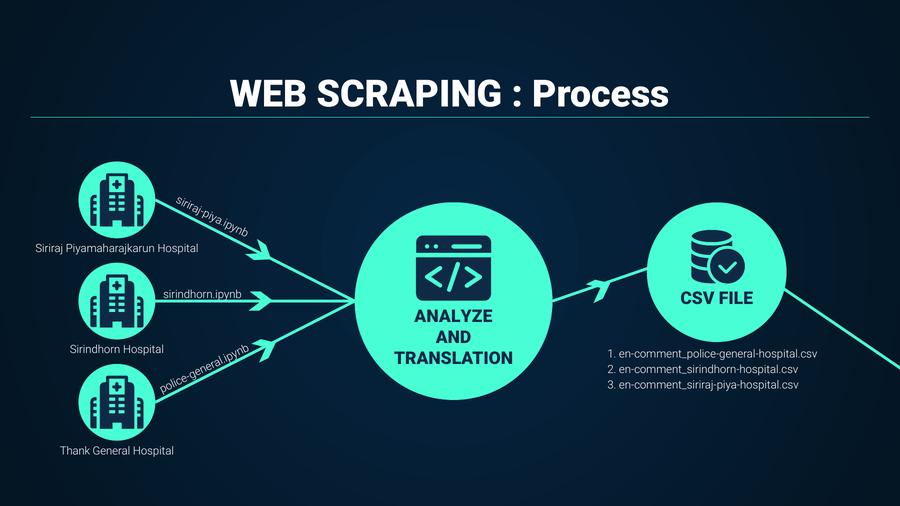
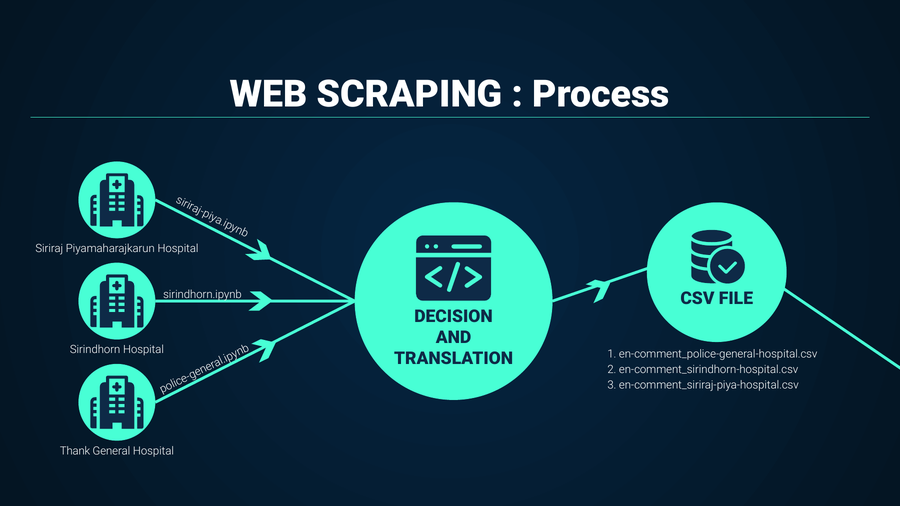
ANALYZE: ANALYZE -> DECISION
